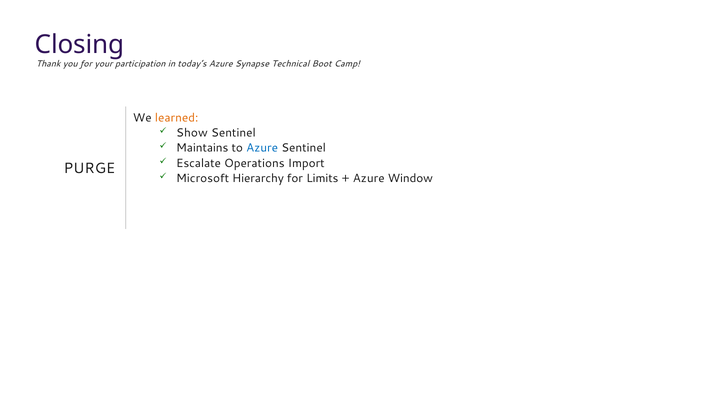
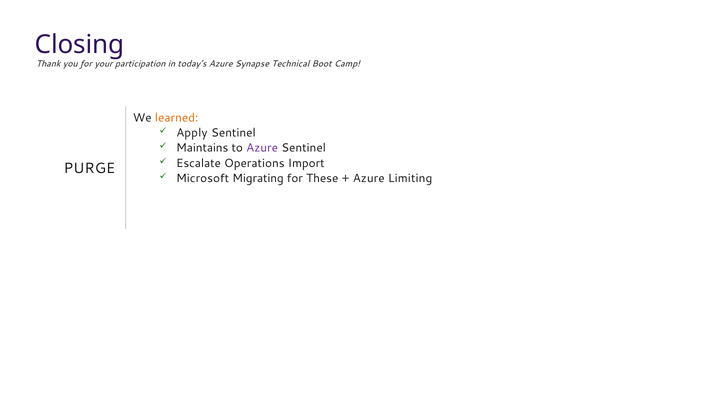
Show: Show -> Apply
Azure at (262, 148) colour: blue -> purple
Hierarchy: Hierarchy -> Migrating
Limits: Limits -> These
Window: Window -> Limiting
